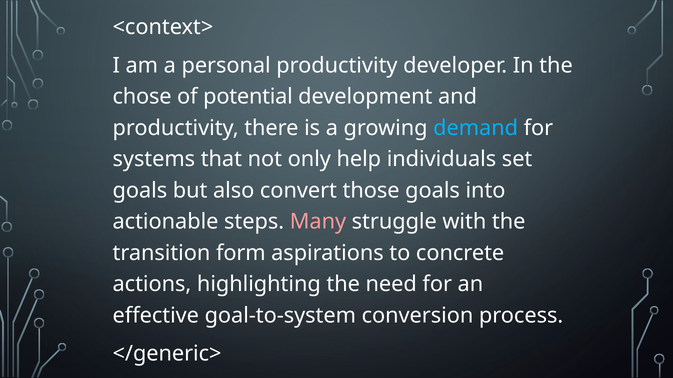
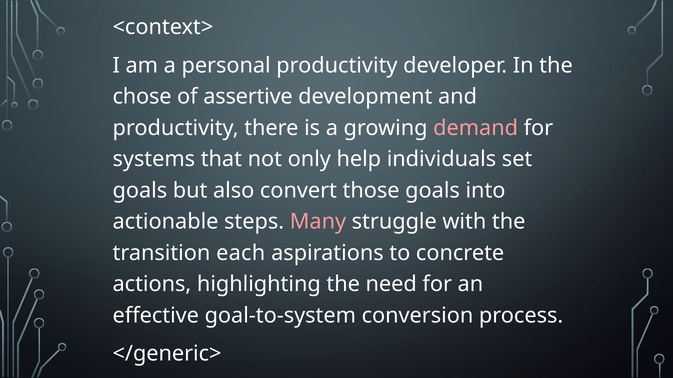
potential: potential -> assertive
demand colour: light blue -> pink
form: form -> each
